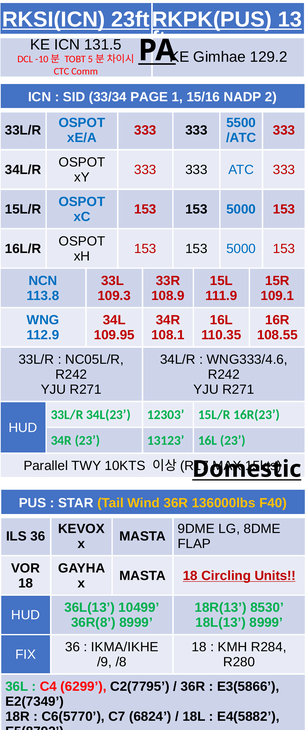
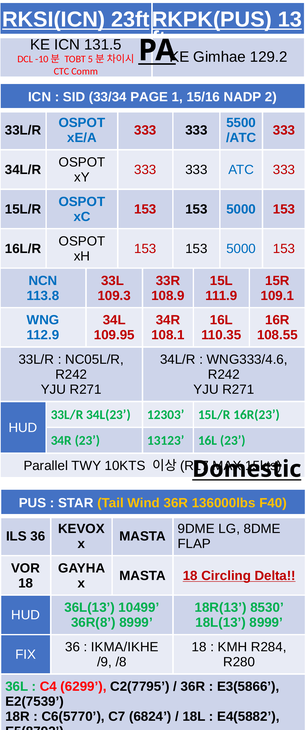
Units: Units -> Delta
E2(7349: E2(7349 -> E2(7539
